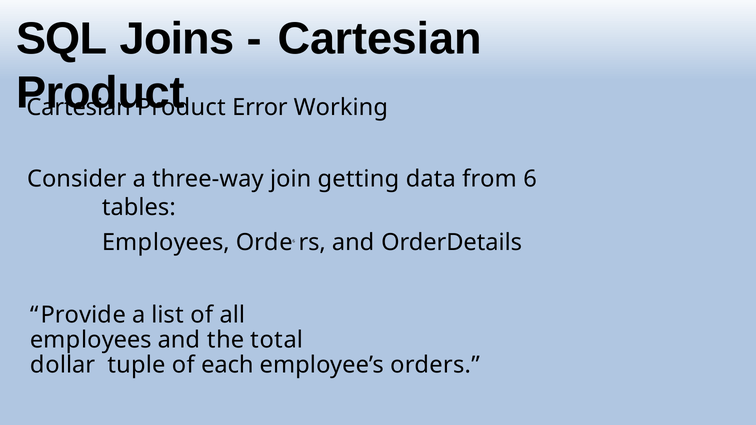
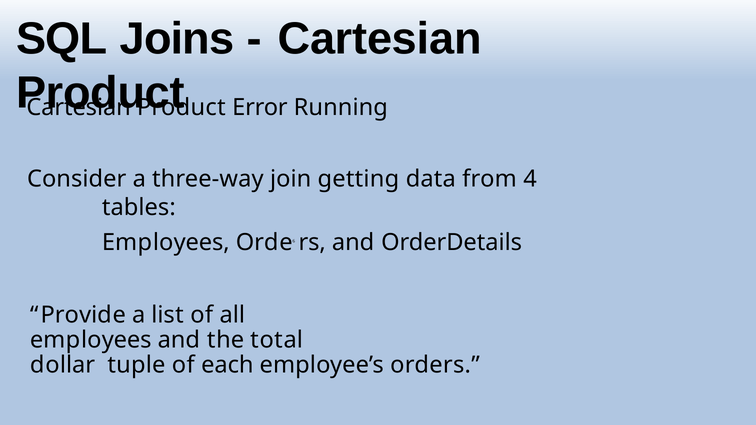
Working: Working -> Running
from 6: 6 -> 4
